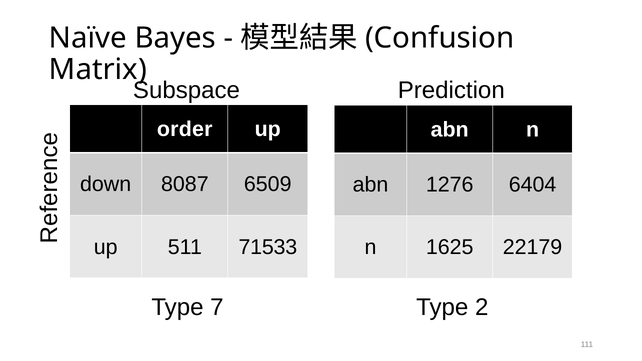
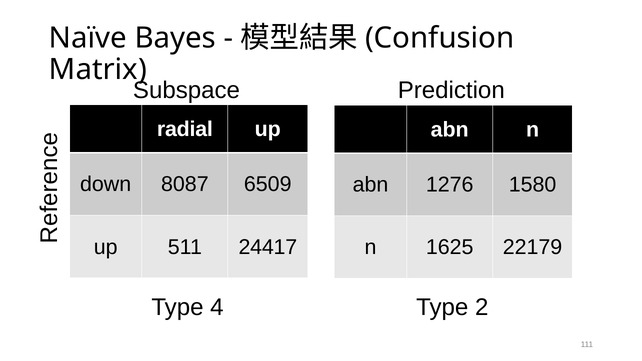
order: order -> radial
6404: 6404 -> 1580
71533: 71533 -> 24417
7: 7 -> 4
